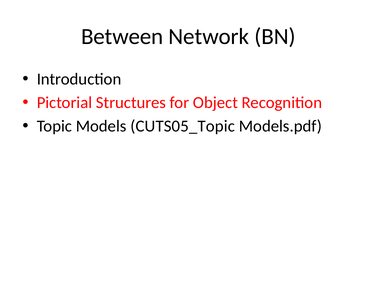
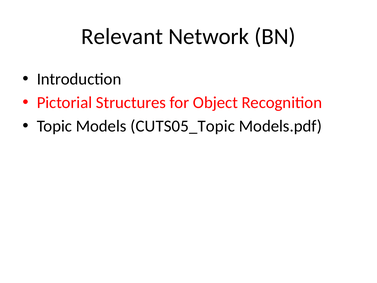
Between: Between -> Relevant
